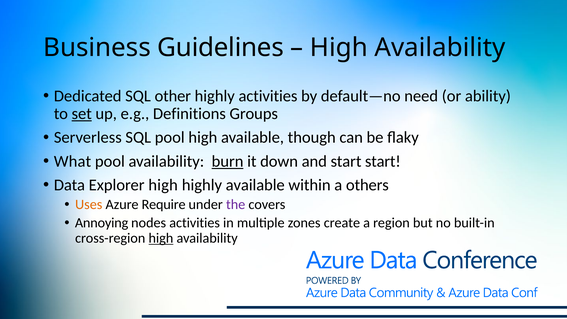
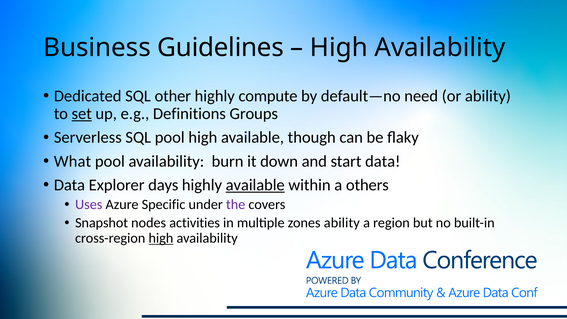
highly activities: activities -> compute
burn underline: present -> none
start start: start -> data
Explorer high: high -> days
available at (255, 185) underline: none -> present
Uses colour: orange -> purple
Require: Require -> Specific
Annoying: Annoying -> Snapshot
zones create: create -> ability
